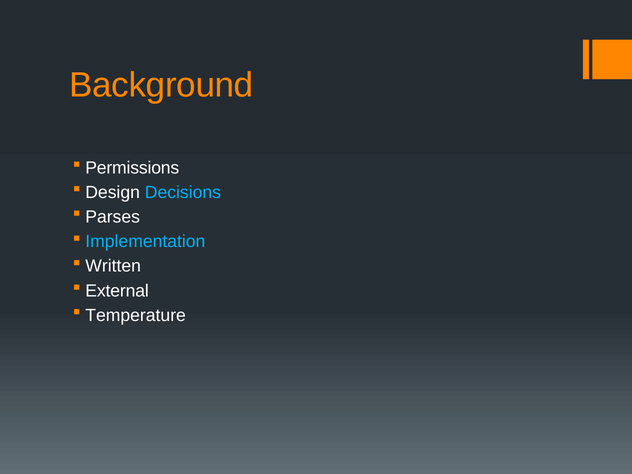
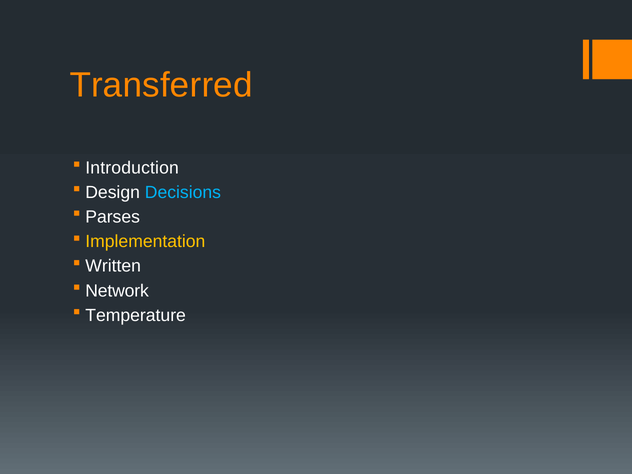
Background: Background -> Transferred
Permissions: Permissions -> Introduction
Implementation colour: light blue -> yellow
External: External -> Network
